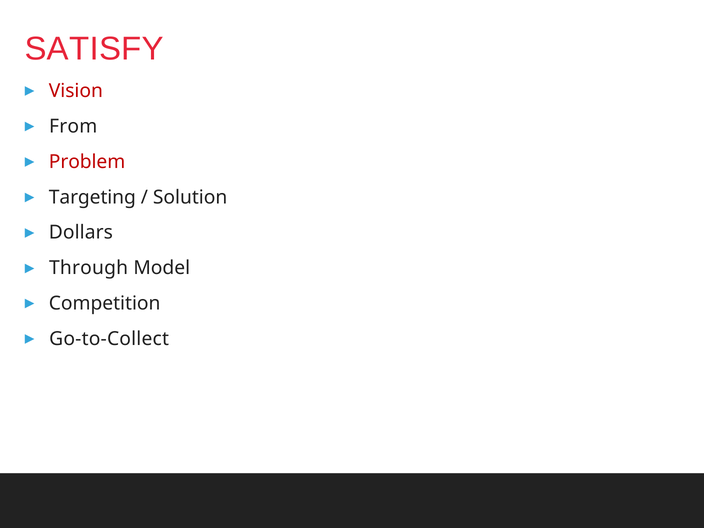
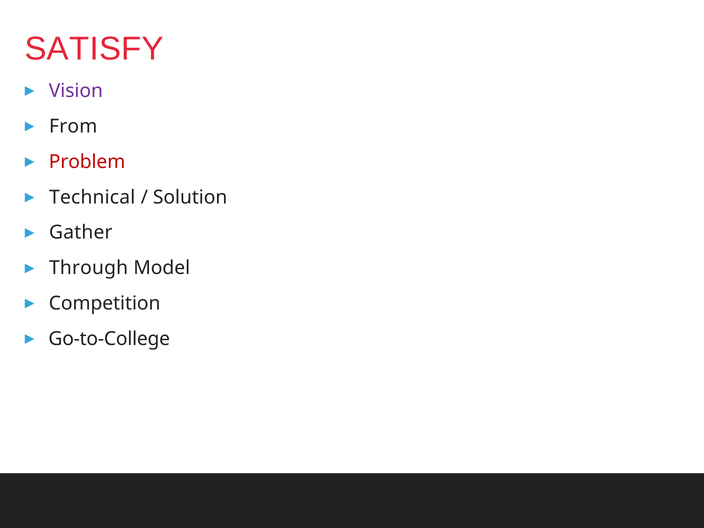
Vision colour: red -> purple
Targeting: Targeting -> Technical
Dollars: Dollars -> Gather
Go-to-Collect: Go-to-Collect -> Go-to-College
